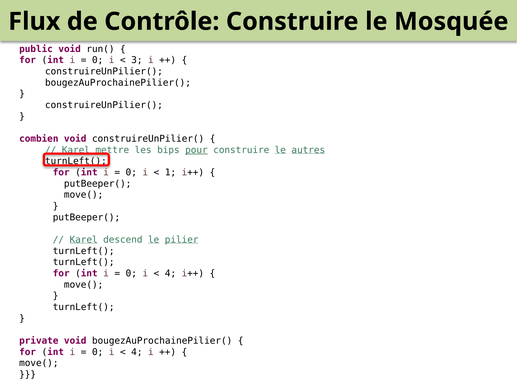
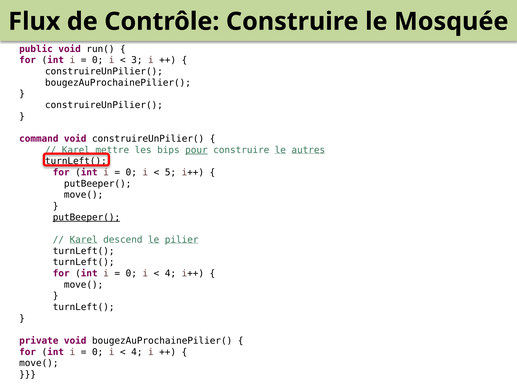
combien: combien -> command
1: 1 -> 5
putBeeper( at (86, 217) underline: none -> present
